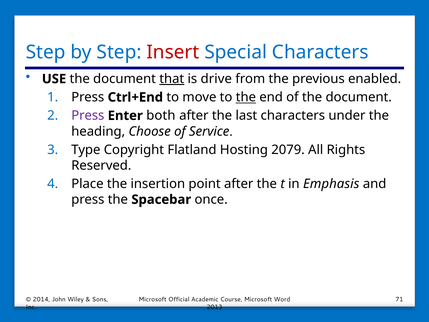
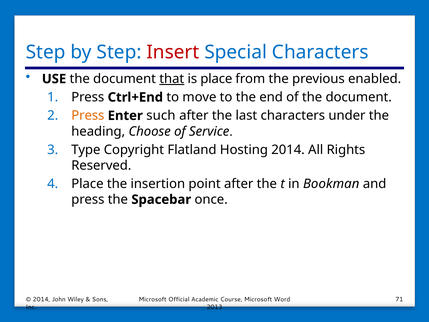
is drive: drive -> place
the at (246, 97) underline: present -> none
Press at (88, 116) colour: purple -> orange
both: both -> such
Hosting 2079: 2079 -> 2014
Emphasis: Emphasis -> Bookman
